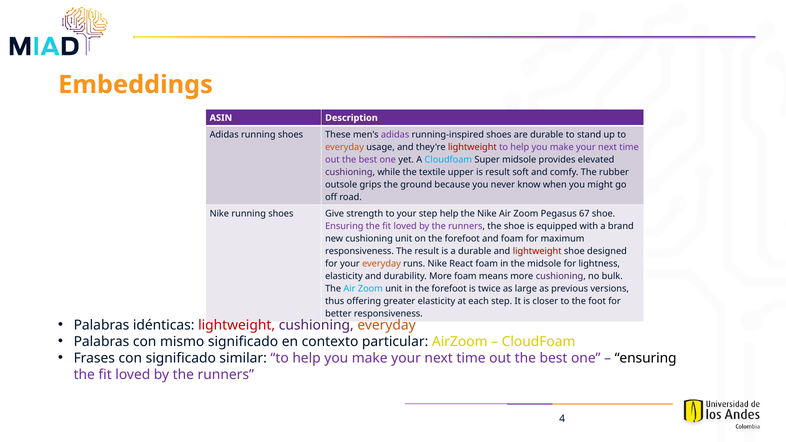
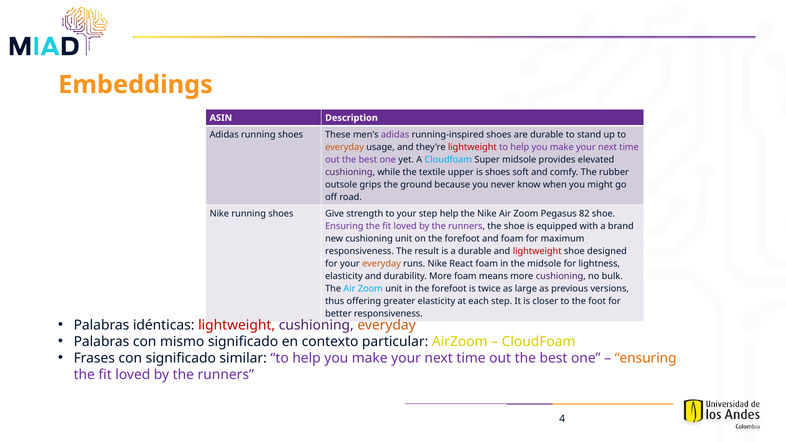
is result: result -> shoes
67: 67 -> 82
ensuring at (646, 358) colour: black -> orange
